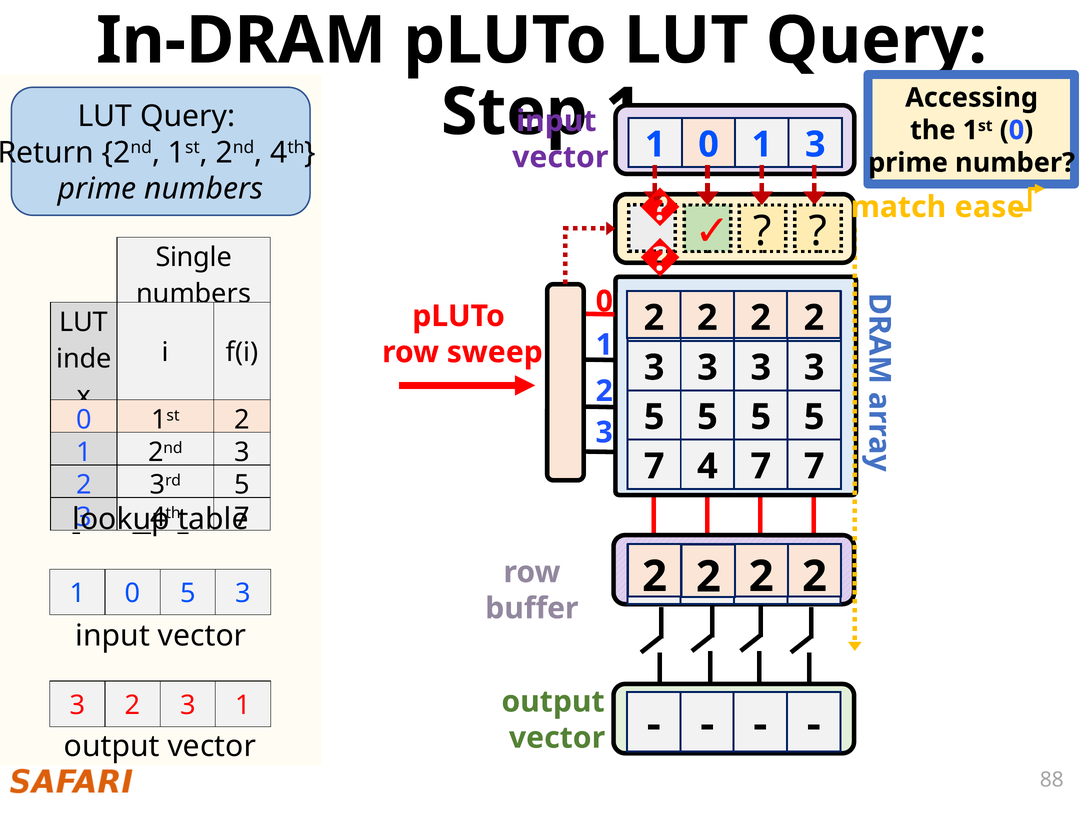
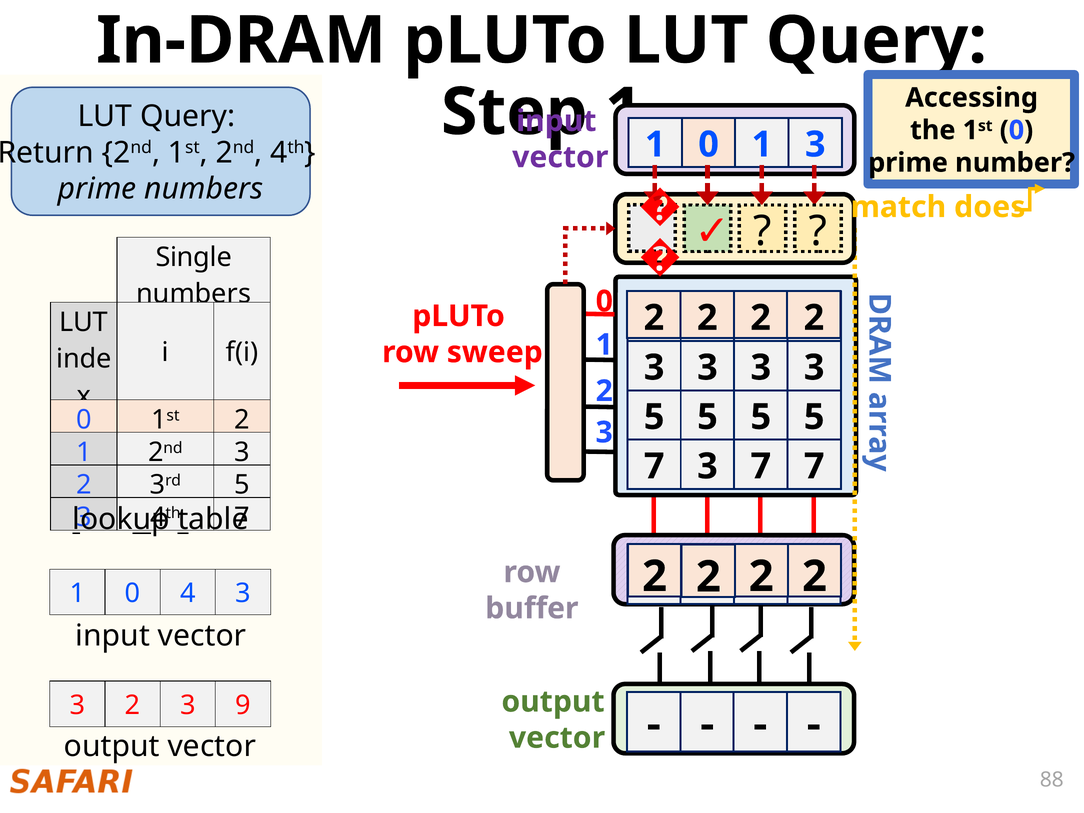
ease: ease -> does
7 4: 4 -> 3
0 5: 5 -> 4
3 1: 1 -> 9
